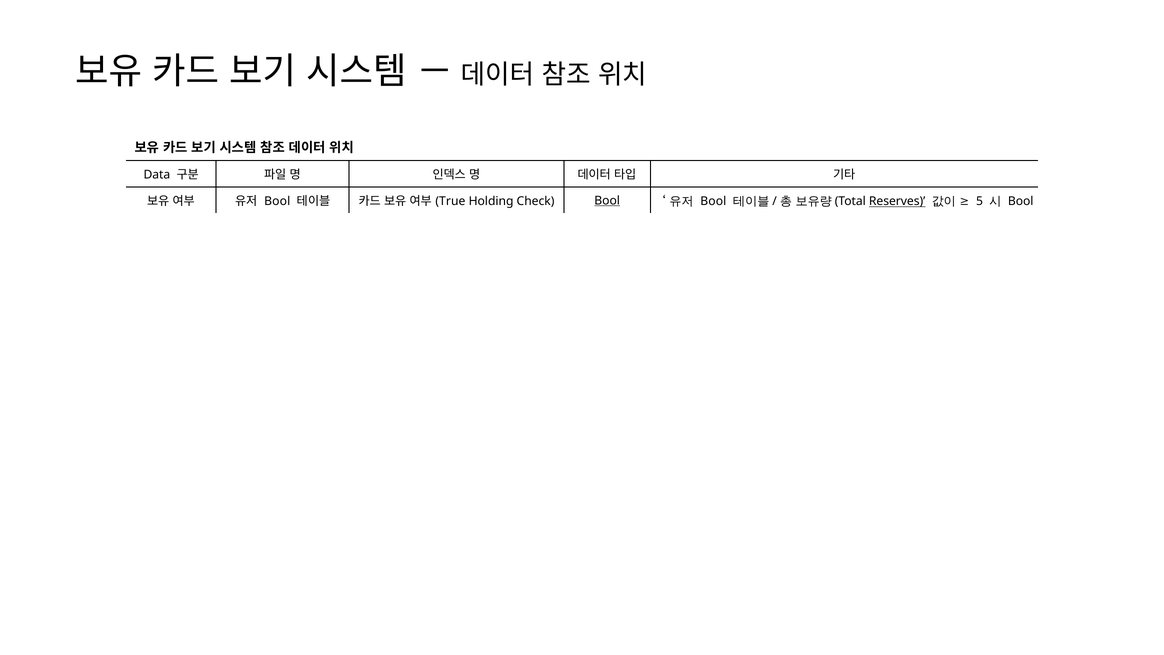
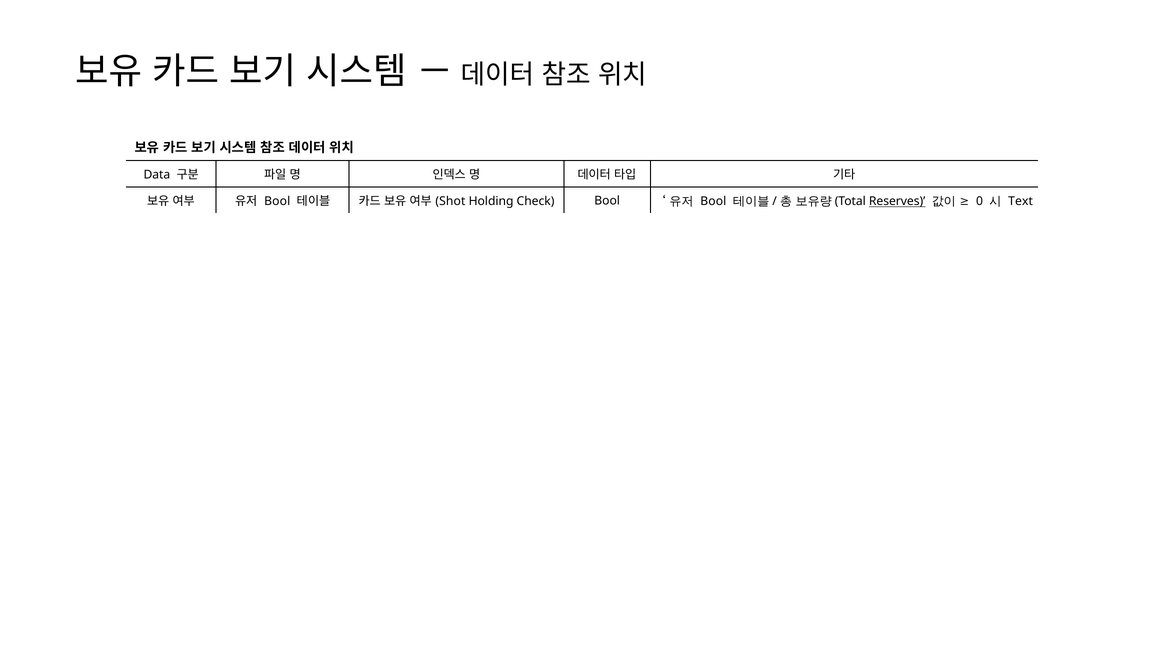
True: True -> Shot
Bool at (607, 201) underline: present -> none
5: 5 -> 0
Bool at (1021, 201): Bool -> Text
